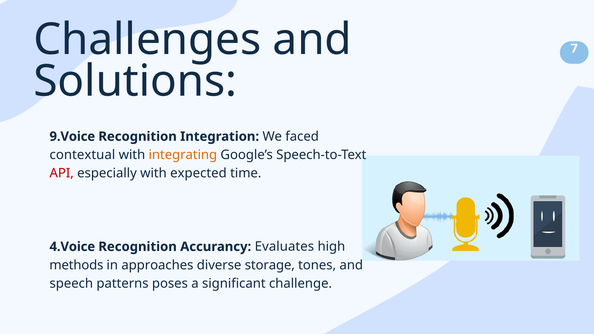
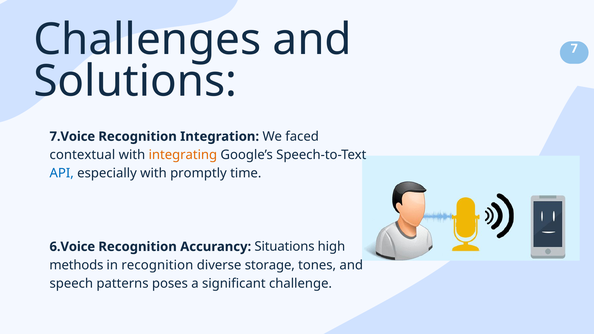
9.Voice: 9.Voice -> 7.Voice
API colour: red -> blue
expected: expected -> promptly
4.Voice: 4.Voice -> 6.Voice
Evaluates: Evaluates -> Situations
in approaches: approaches -> recognition
